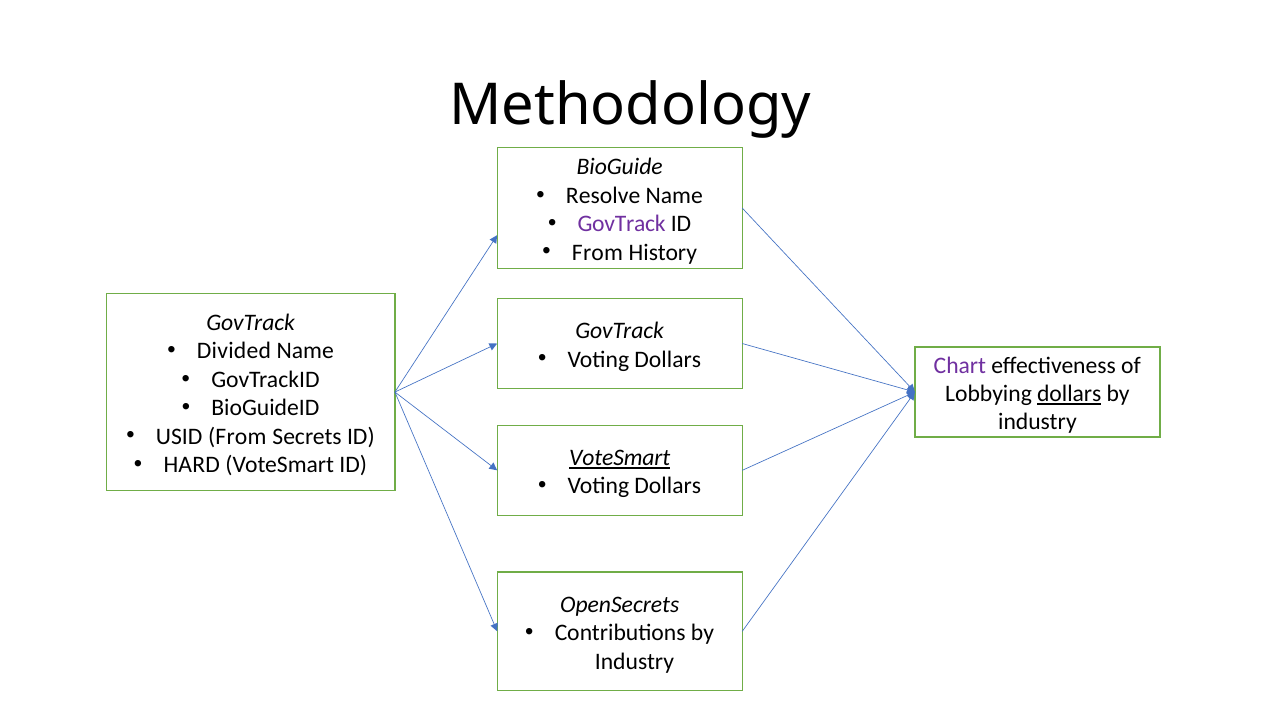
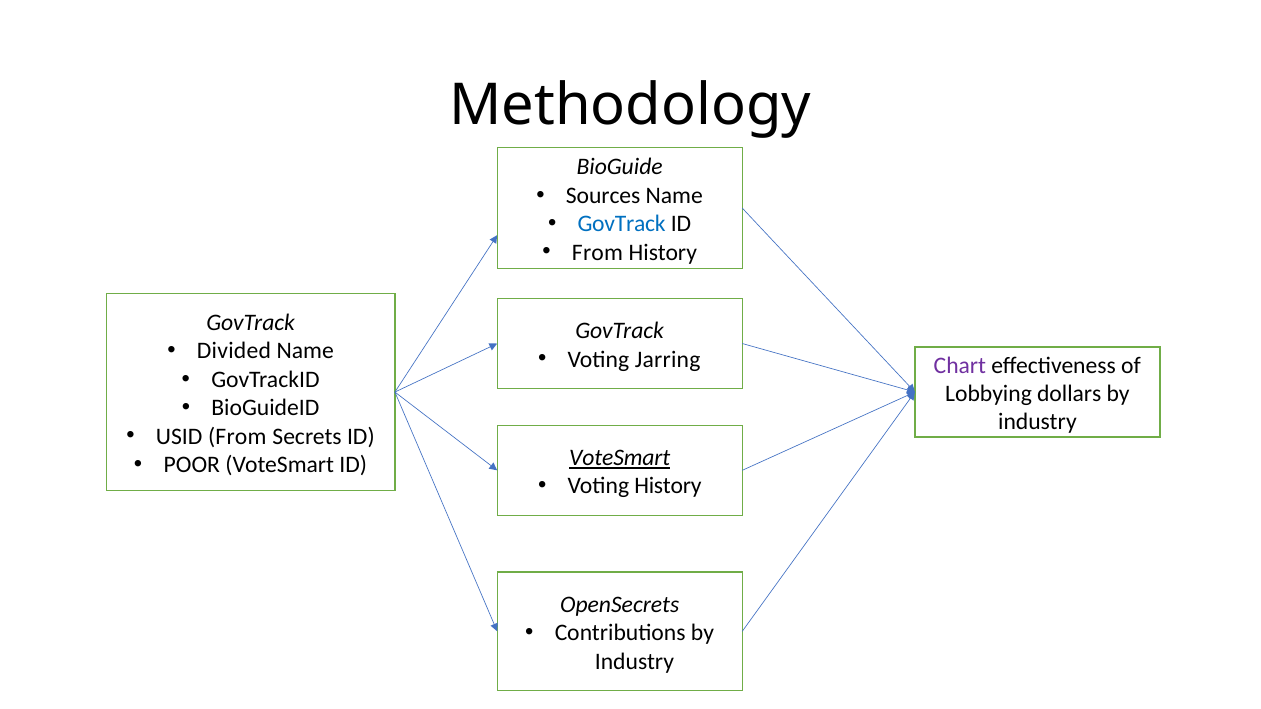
Resolve: Resolve -> Sources
GovTrack at (622, 224) colour: purple -> blue
Dollars at (668, 360): Dollars -> Jarring
dollars at (1069, 394) underline: present -> none
HARD: HARD -> POOR
Dollars at (668, 486): Dollars -> History
